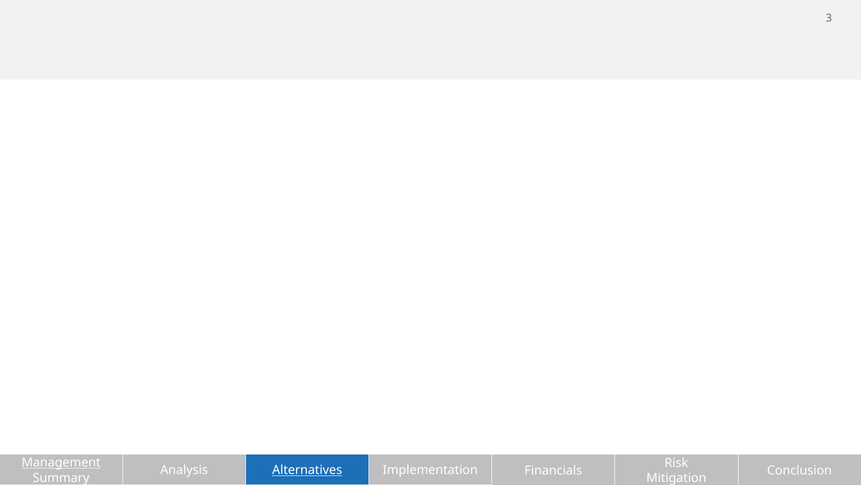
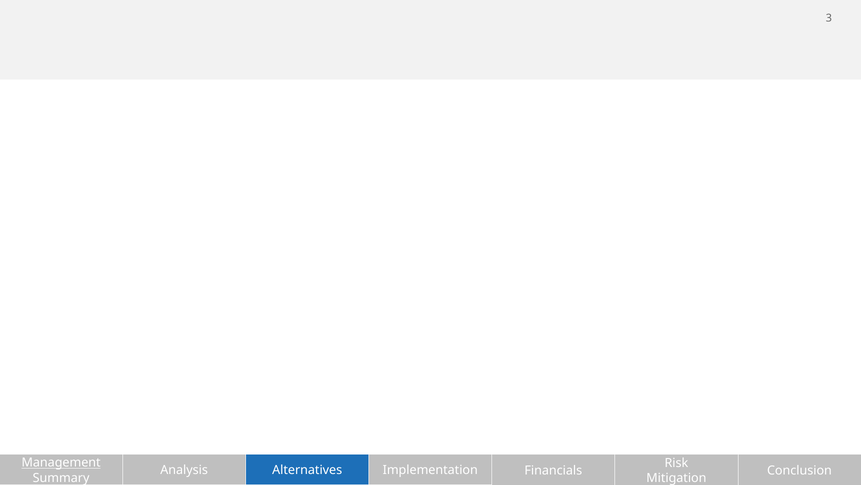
Alternatives underline: present -> none
